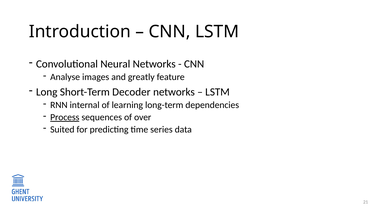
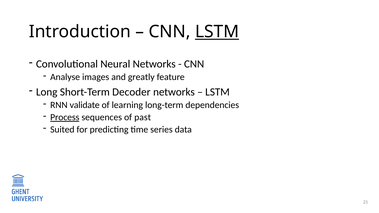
LSTM at (217, 32) underline: none -> present
internal: internal -> validate
over: over -> past
